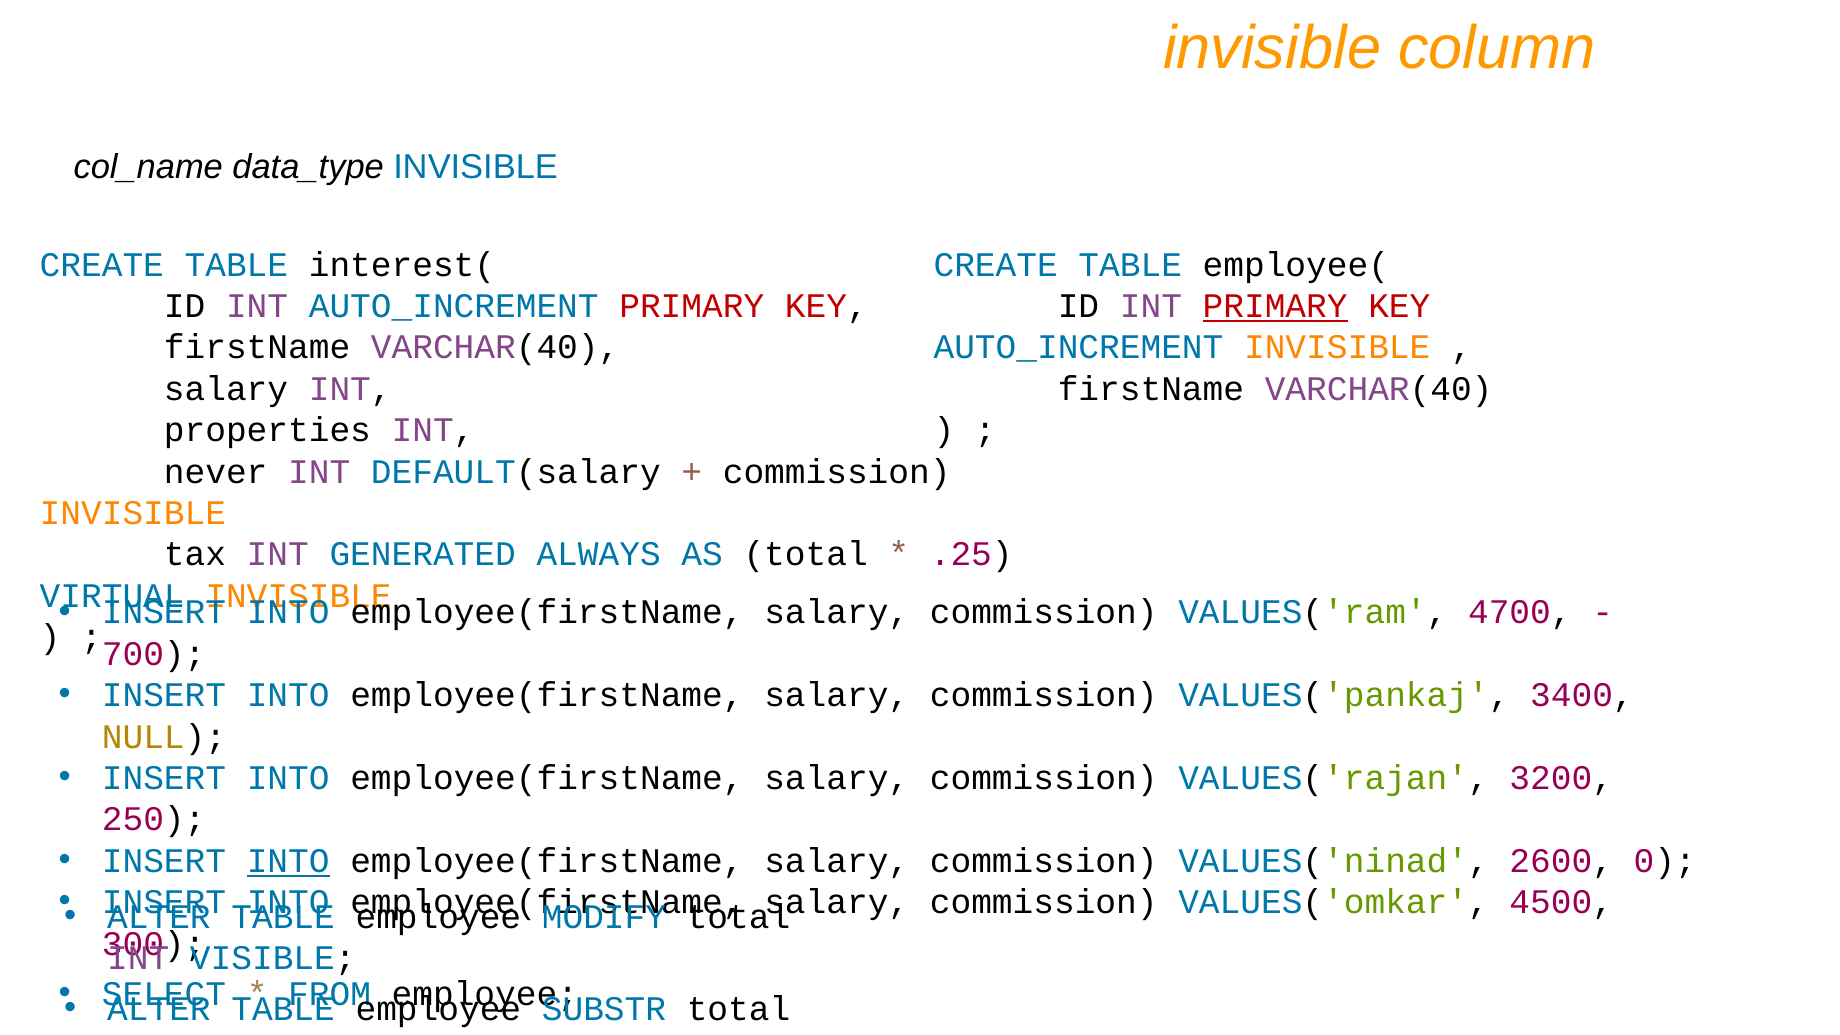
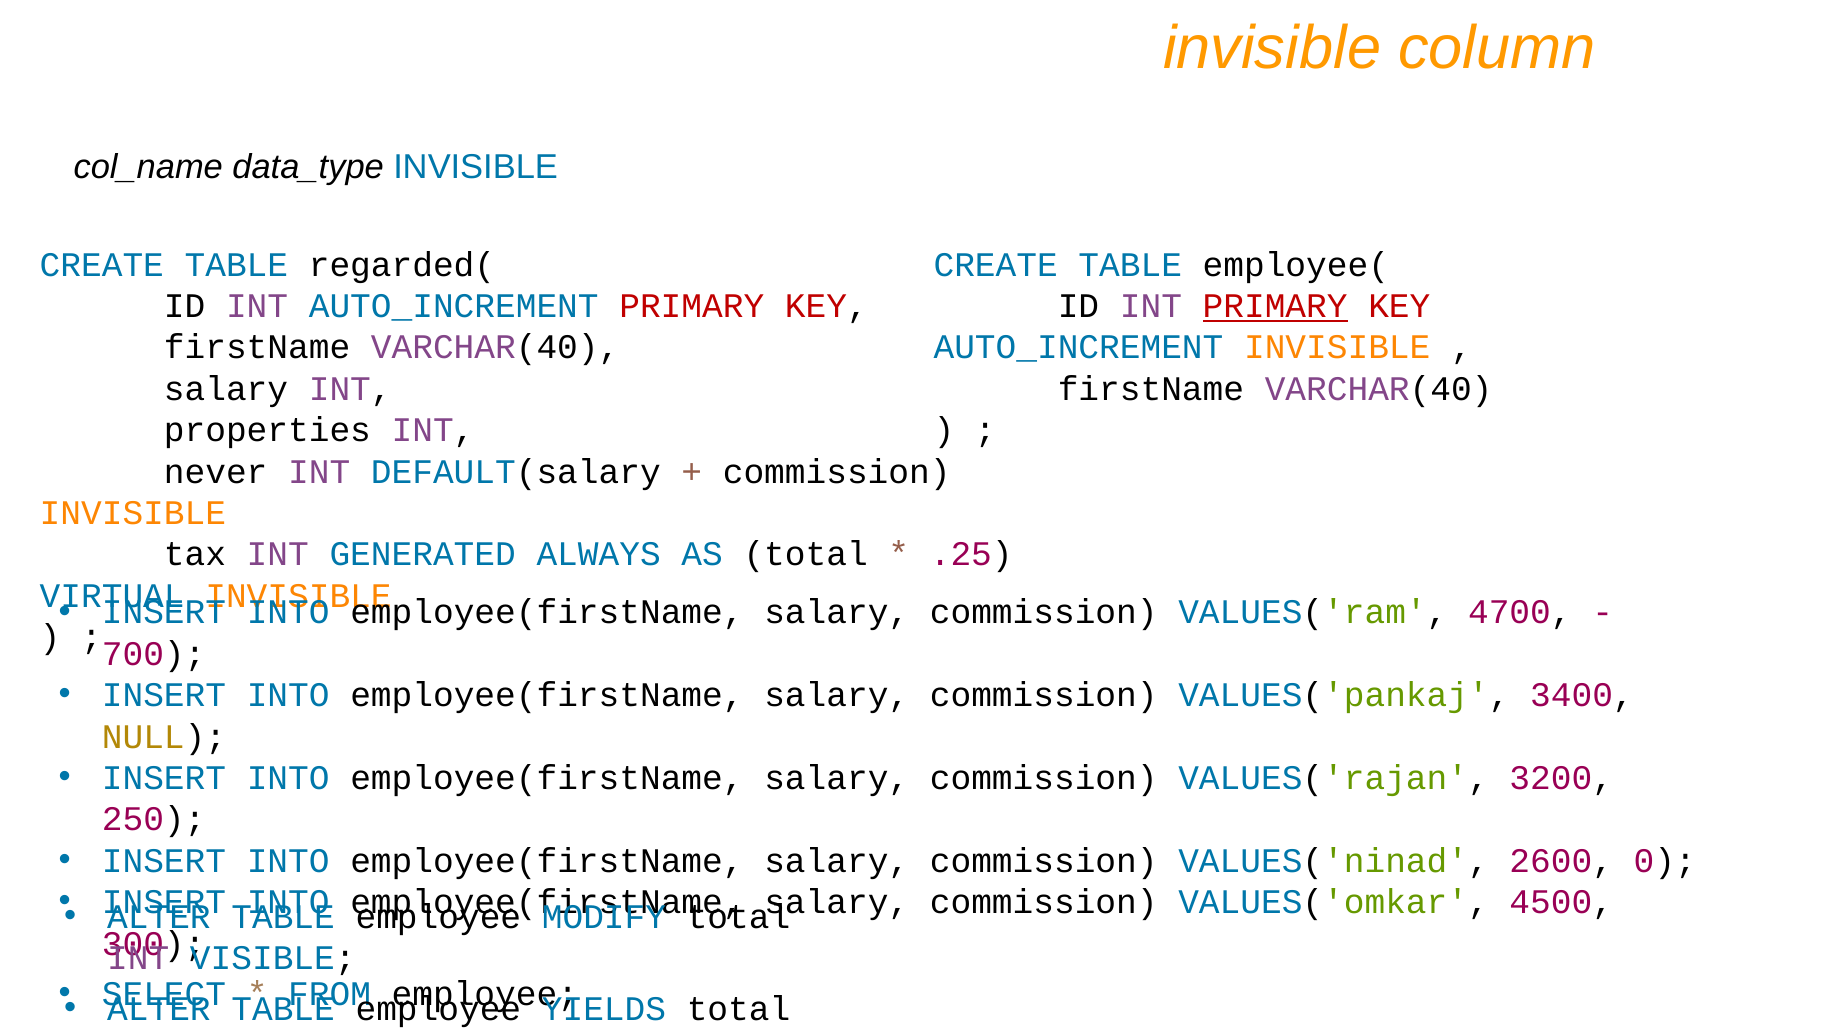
interest(: interest( -> regarded(
INTO at (288, 861) underline: present -> none
SUBSTR: SUBSTR -> YIELDS
